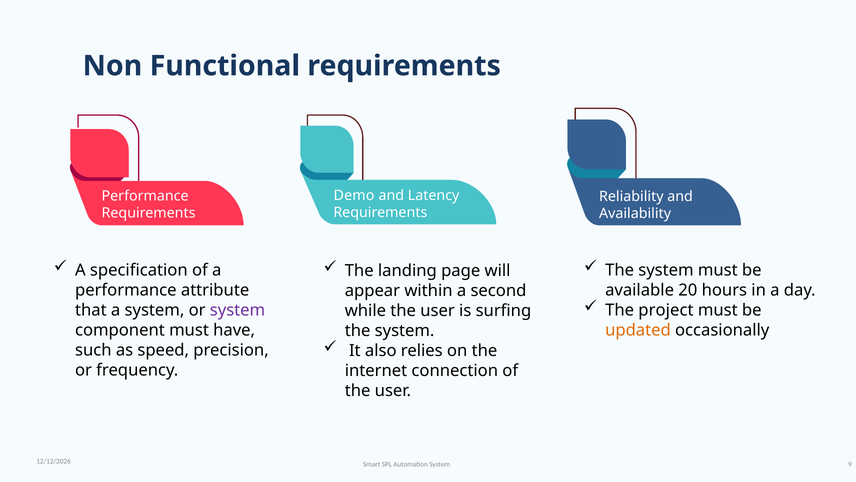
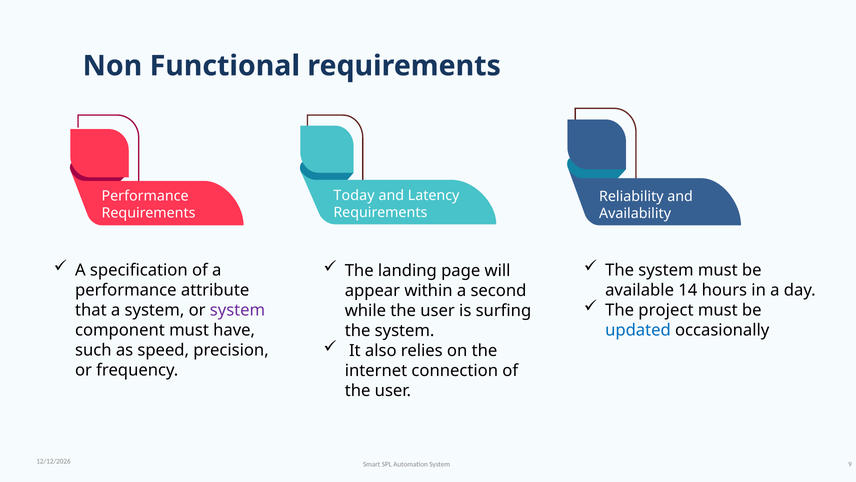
Demo: Demo -> Today
20: 20 -> 14
updated colour: orange -> blue
